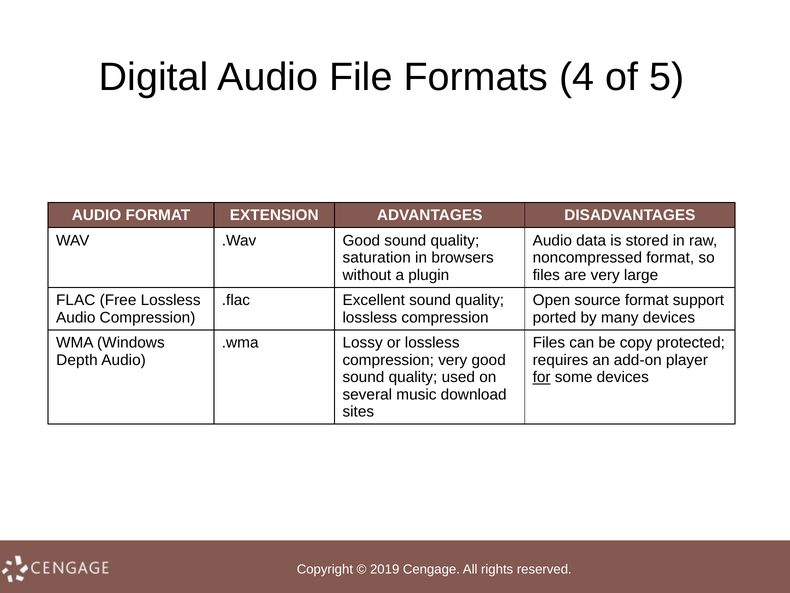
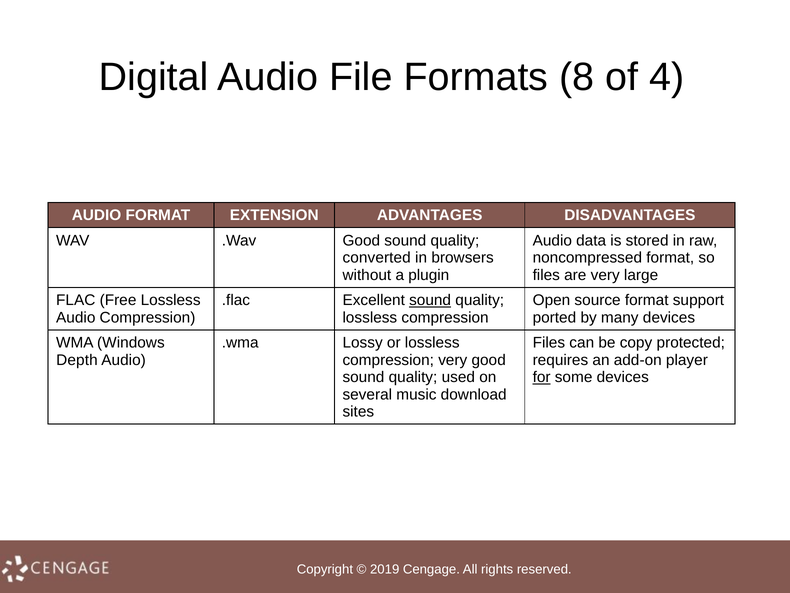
4: 4 -> 8
5: 5 -> 4
saturation: saturation -> converted
sound at (430, 300) underline: none -> present
